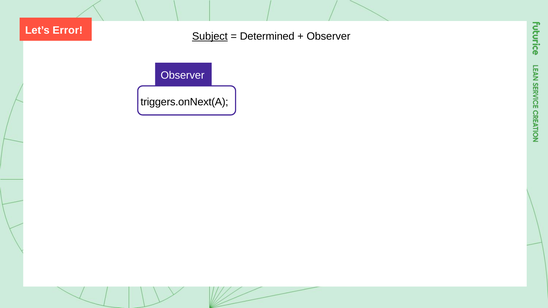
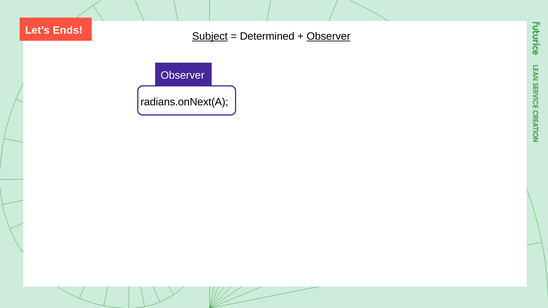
Error: Error -> Ends
Observer at (329, 37) underline: none -> present
triggers.onNext(A: triggers.onNext(A -> radians.onNext(A
